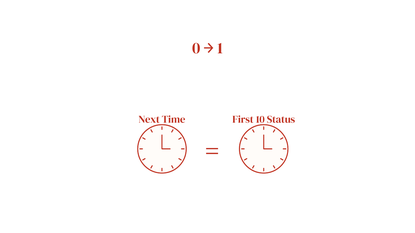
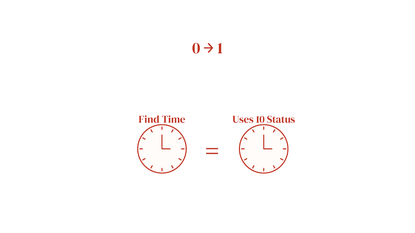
Next: Next -> Find
First: First -> Uses
